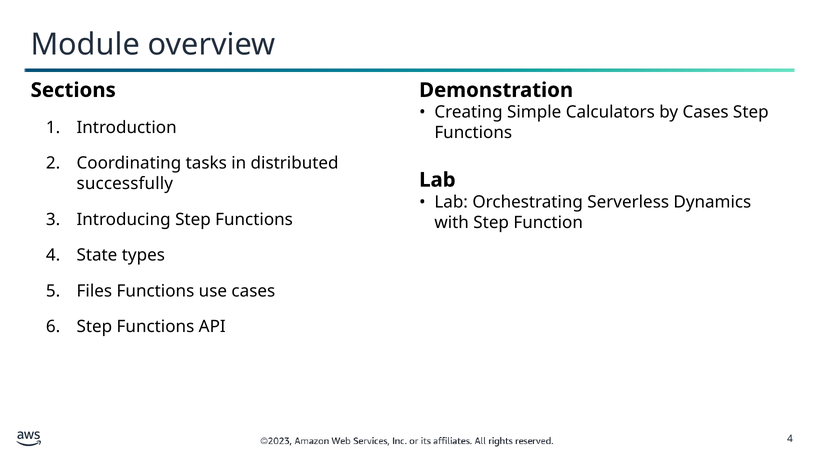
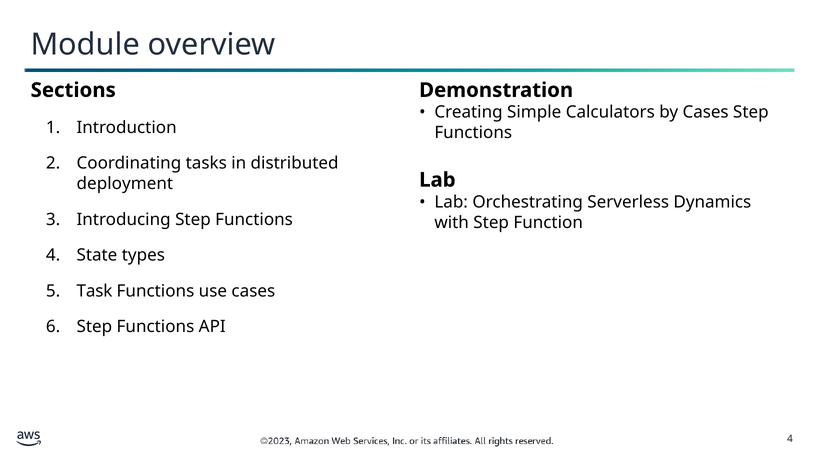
successfully: successfully -> deployment
Files: Files -> Task
